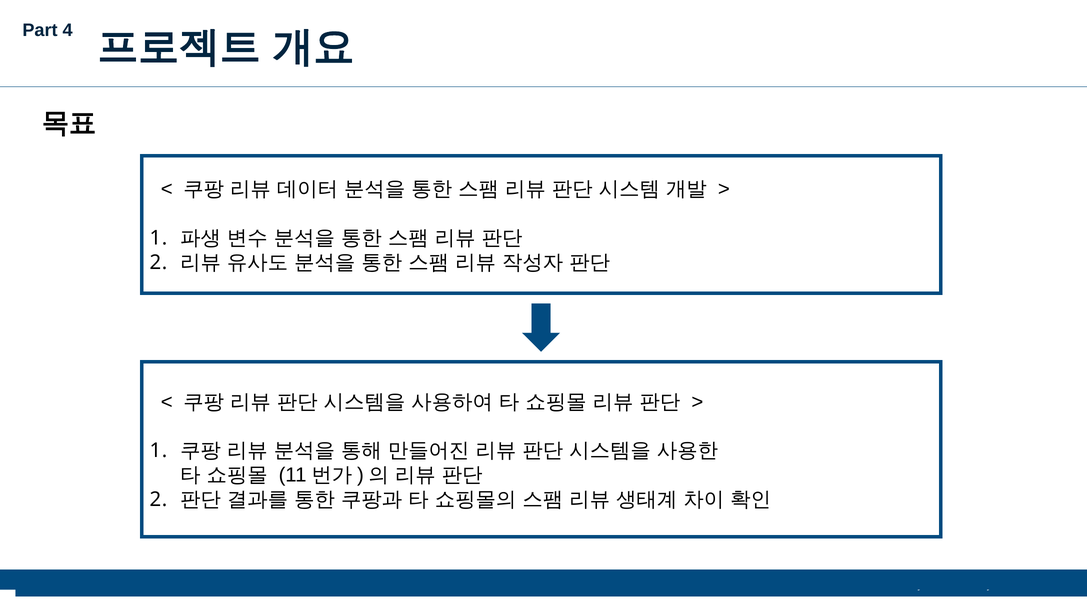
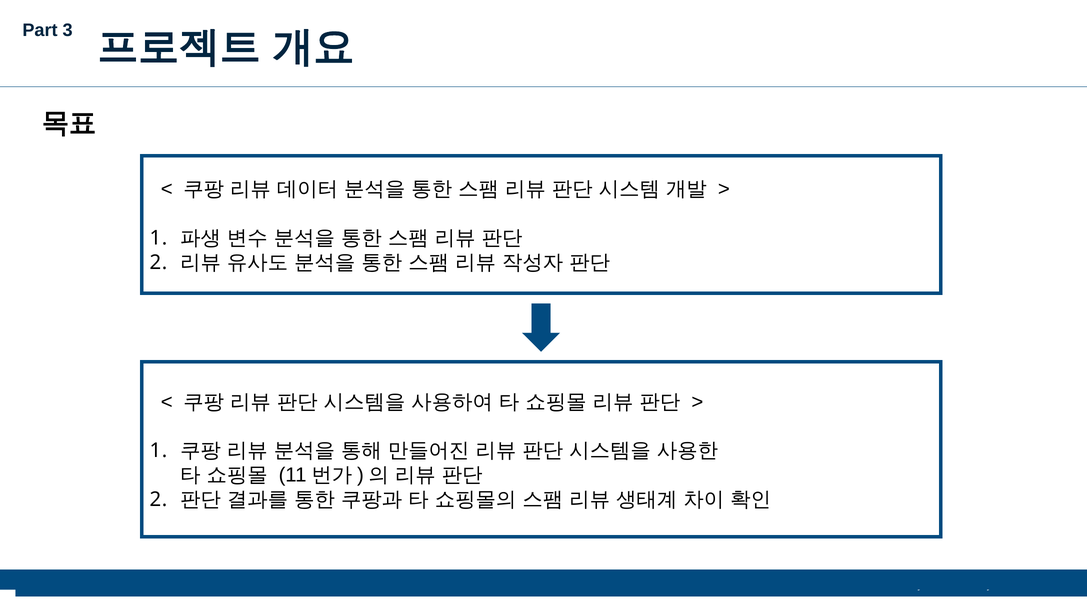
4: 4 -> 3
